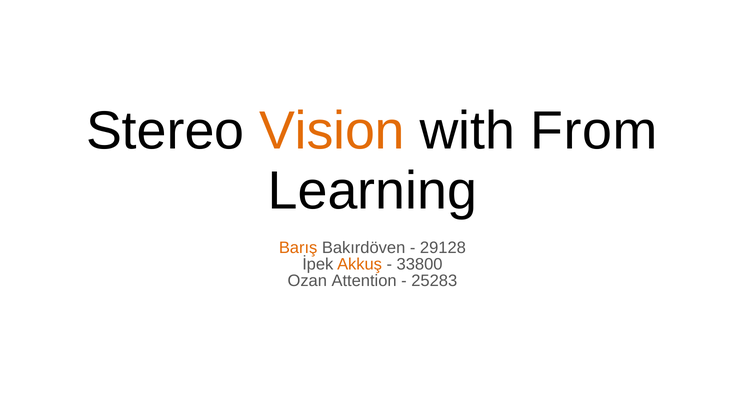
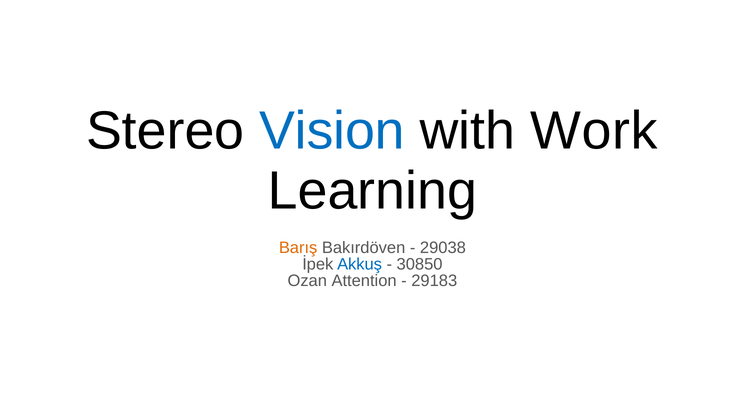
Vision colour: orange -> blue
From: From -> Work
29128: 29128 -> 29038
Akkuş colour: orange -> blue
33800: 33800 -> 30850
25283: 25283 -> 29183
